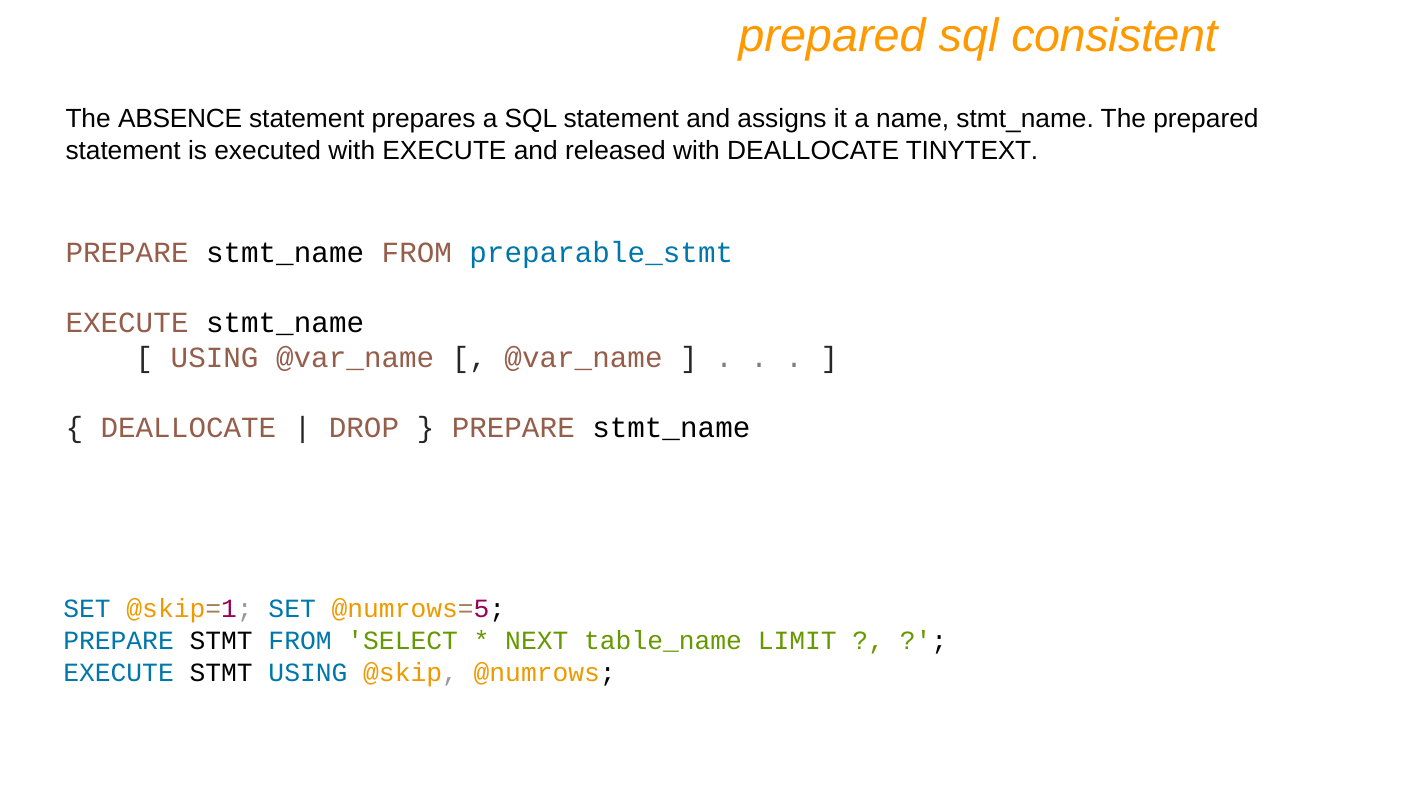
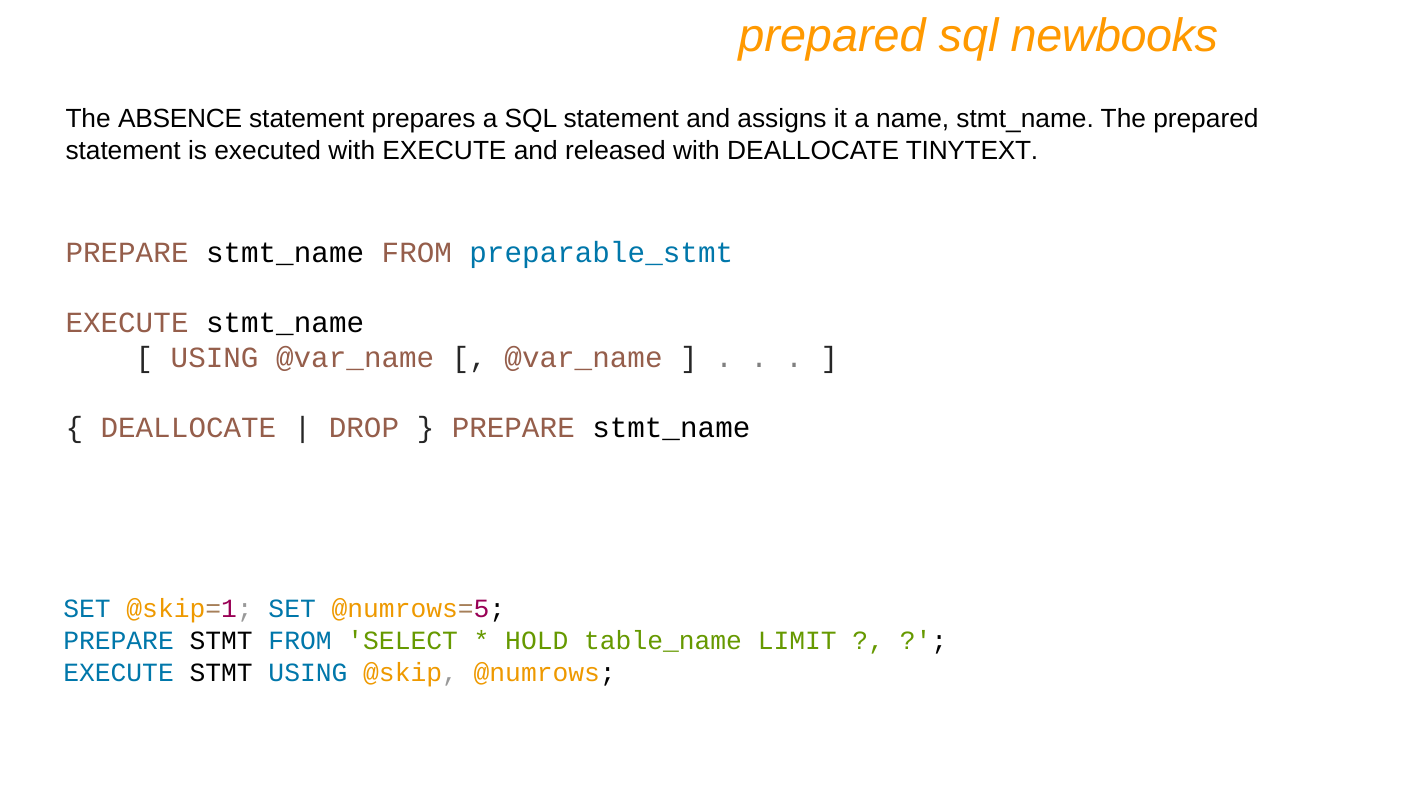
consistent: consistent -> newbooks
NEXT: NEXT -> HOLD
